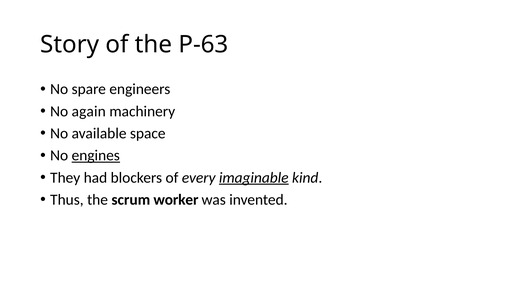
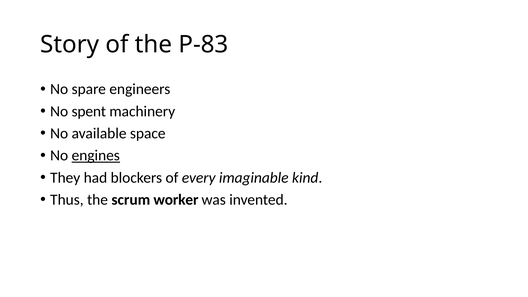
P-63: P-63 -> P-83
again: again -> spent
imaginable underline: present -> none
